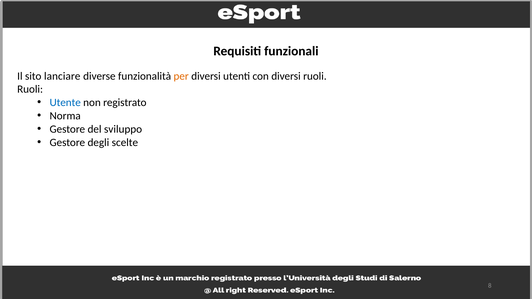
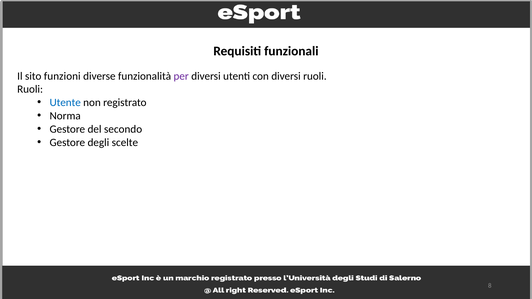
lanciare: lanciare -> funzioni
per colour: orange -> purple
sviluppo: sviluppo -> secondo
